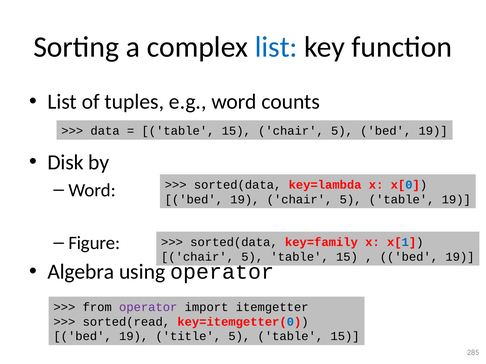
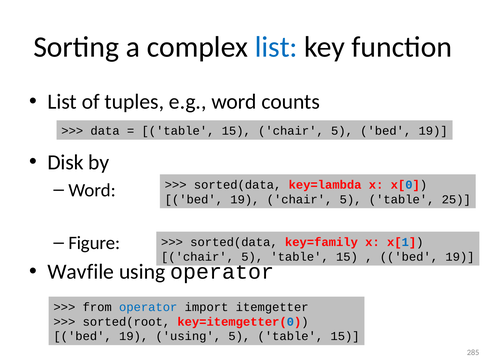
table 19: 19 -> 25
Algebra: Algebra -> Wavfile
operator at (148, 308) colour: purple -> blue
sorted(read: sorted(read -> sorted(root
19 title: title -> using
